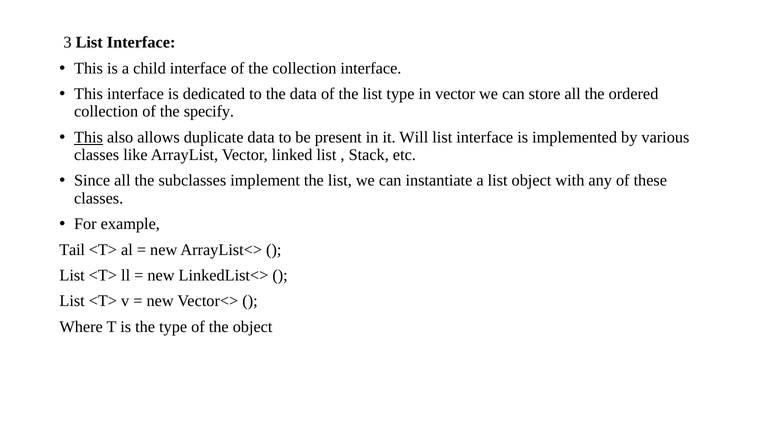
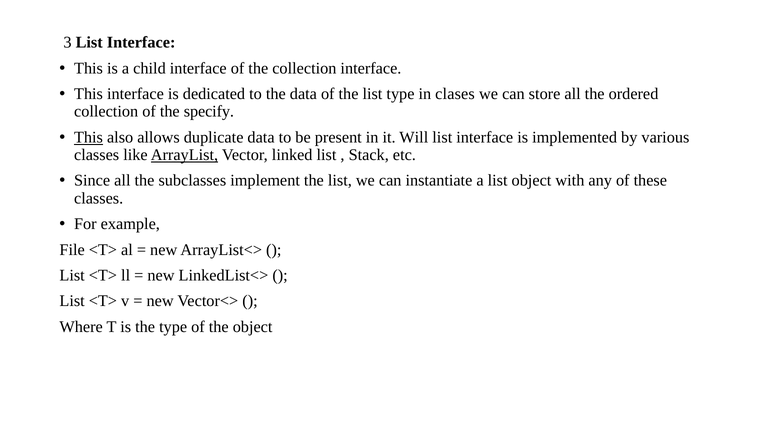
in vector: vector -> clases
ArrayList underline: none -> present
Tail: Tail -> File
